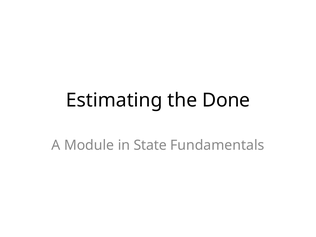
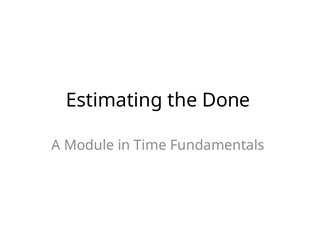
State: State -> Time
